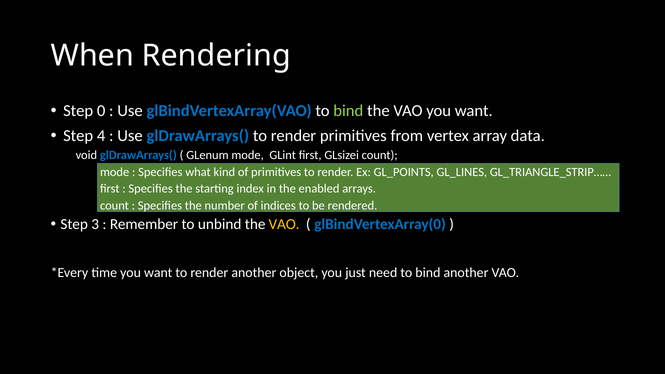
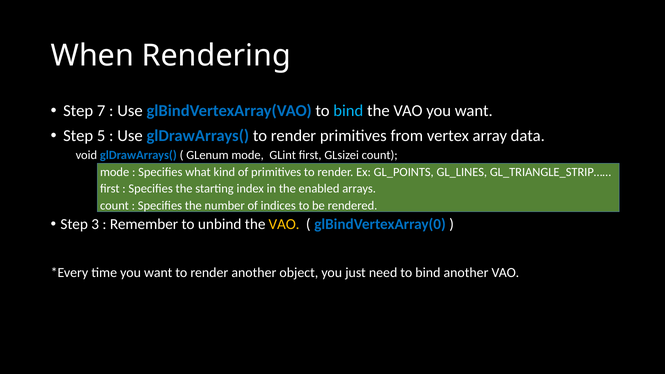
0: 0 -> 7
bind at (348, 111) colour: light green -> light blue
4: 4 -> 5
